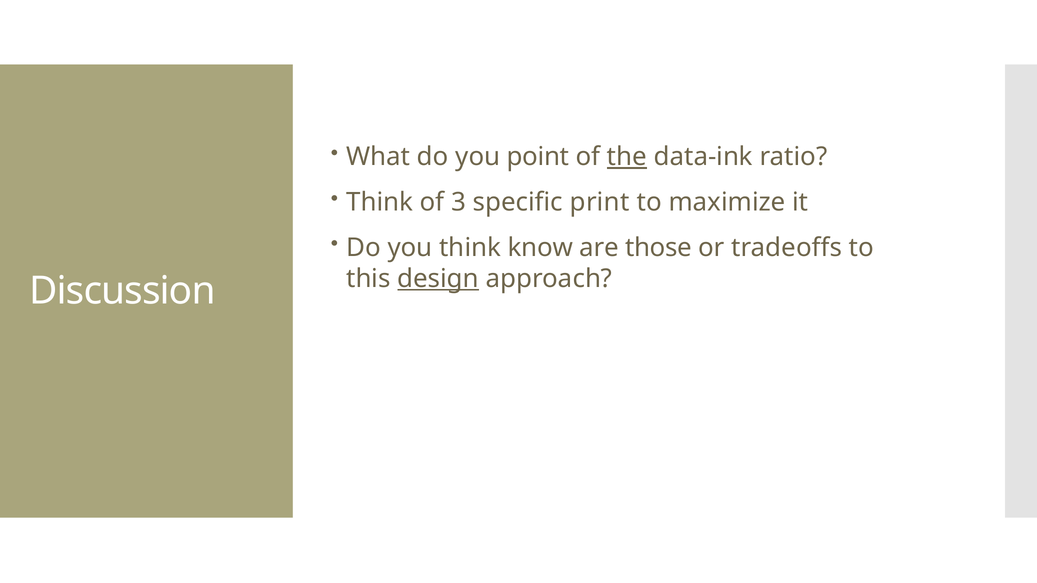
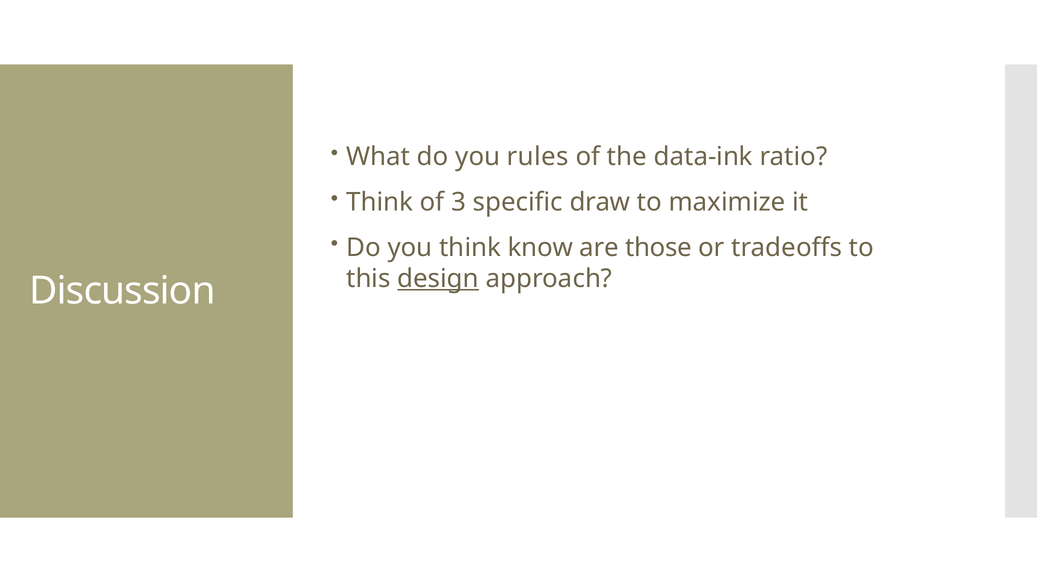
point: point -> rules
the underline: present -> none
print: print -> draw
